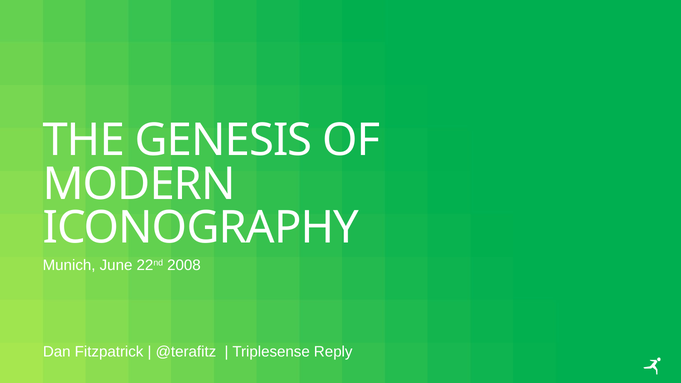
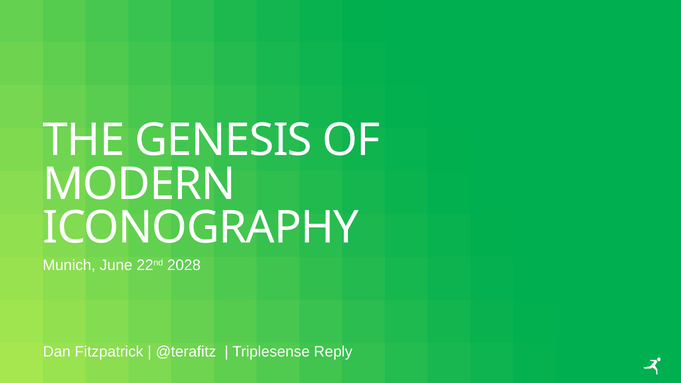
2008: 2008 -> 2028
